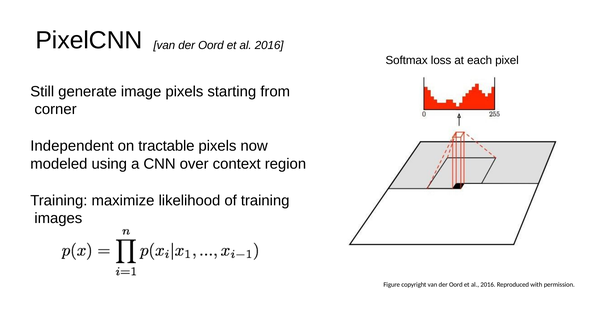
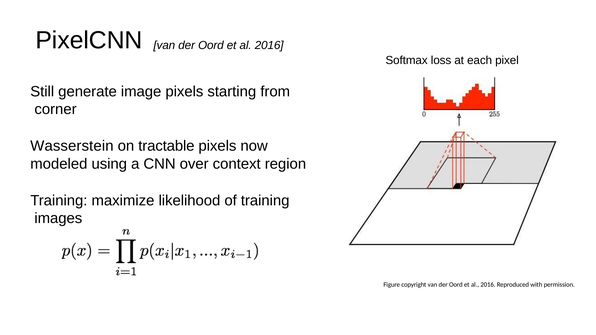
Independent: Independent -> Wasserstein
